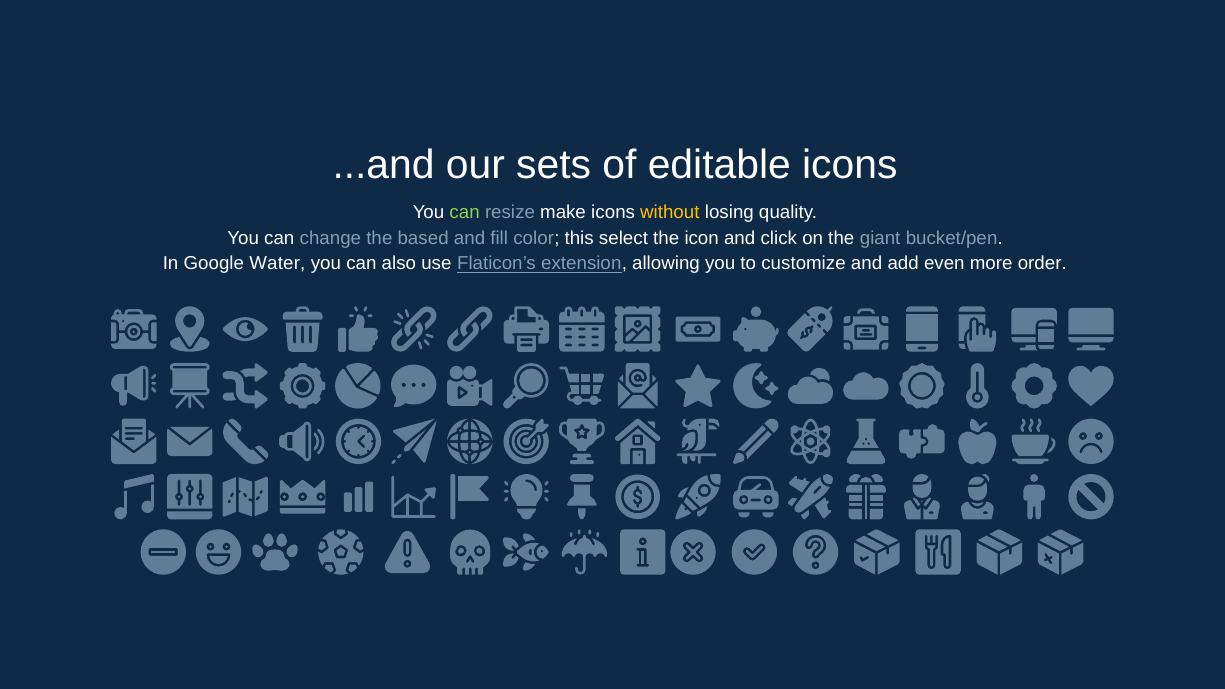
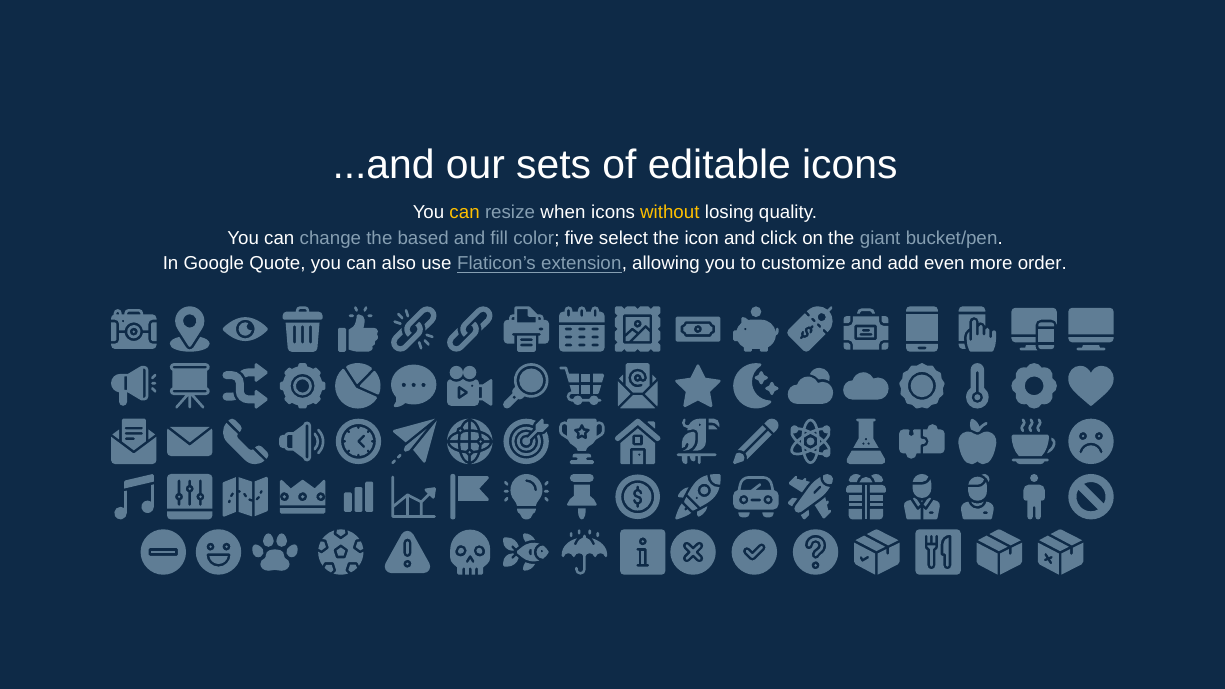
can at (465, 212) colour: light green -> yellow
make: make -> when
this: this -> five
Water: Water -> Quote
